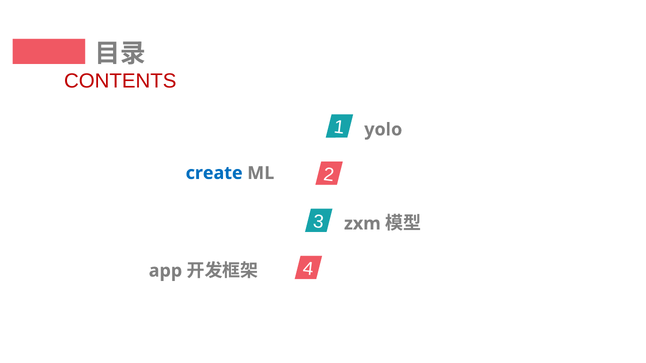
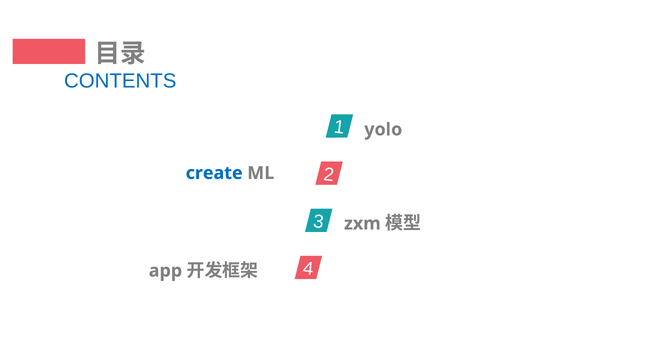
CONTENTS colour: red -> blue
